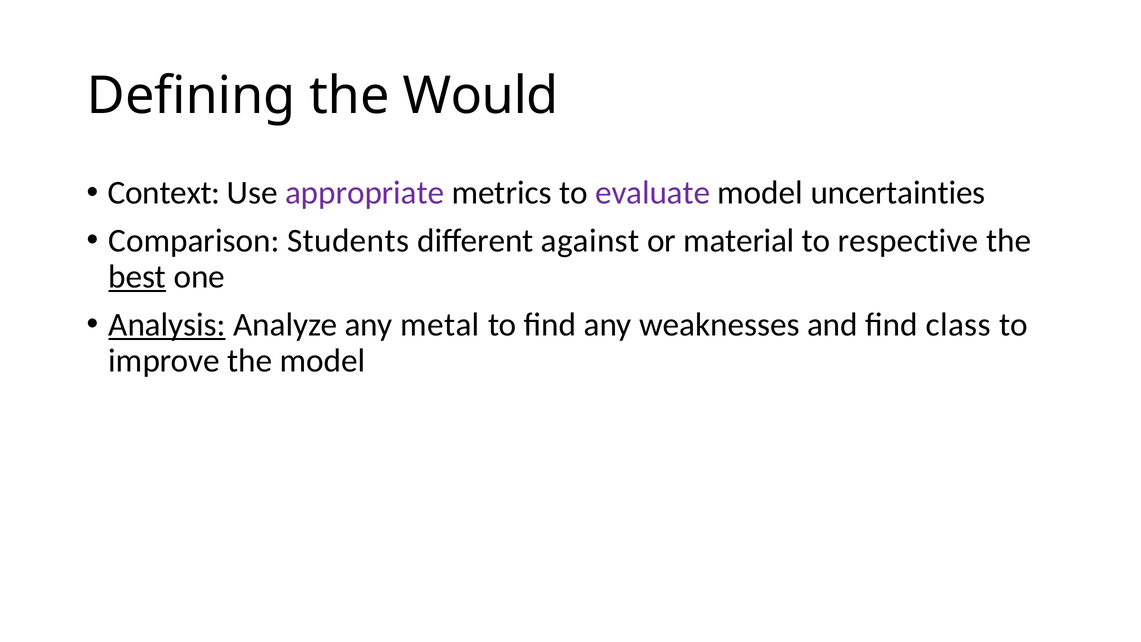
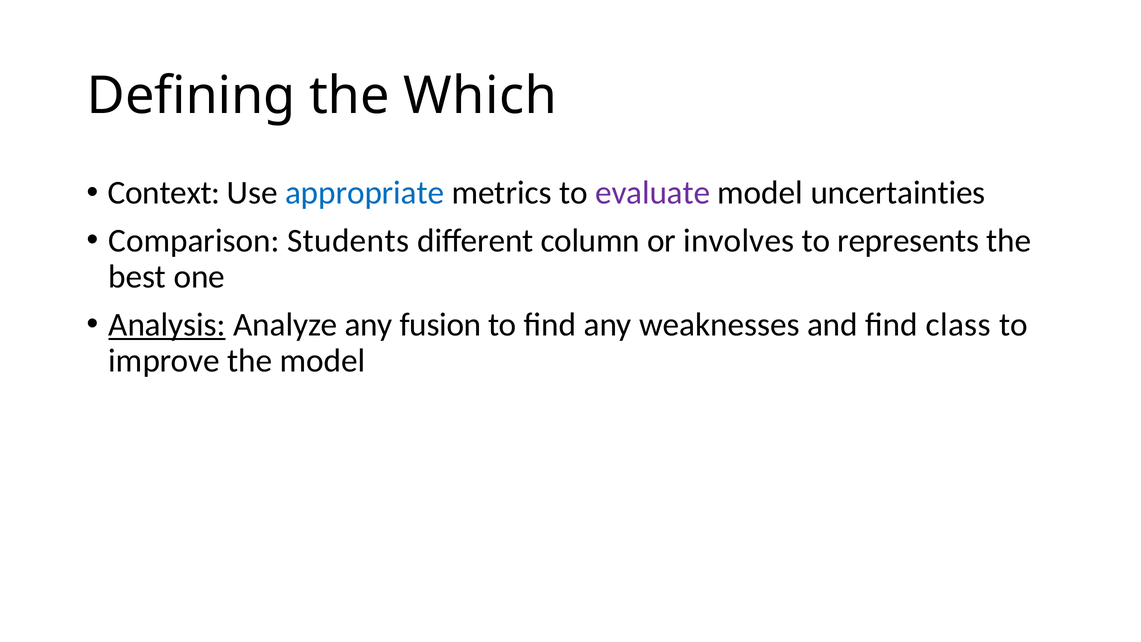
Would: Would -> Which
appropriate colour: purple -> blue
against: against -> column
material: material -> involves
respective: respective -> represents
best underline: present -> none
metal: metal -> fusion
